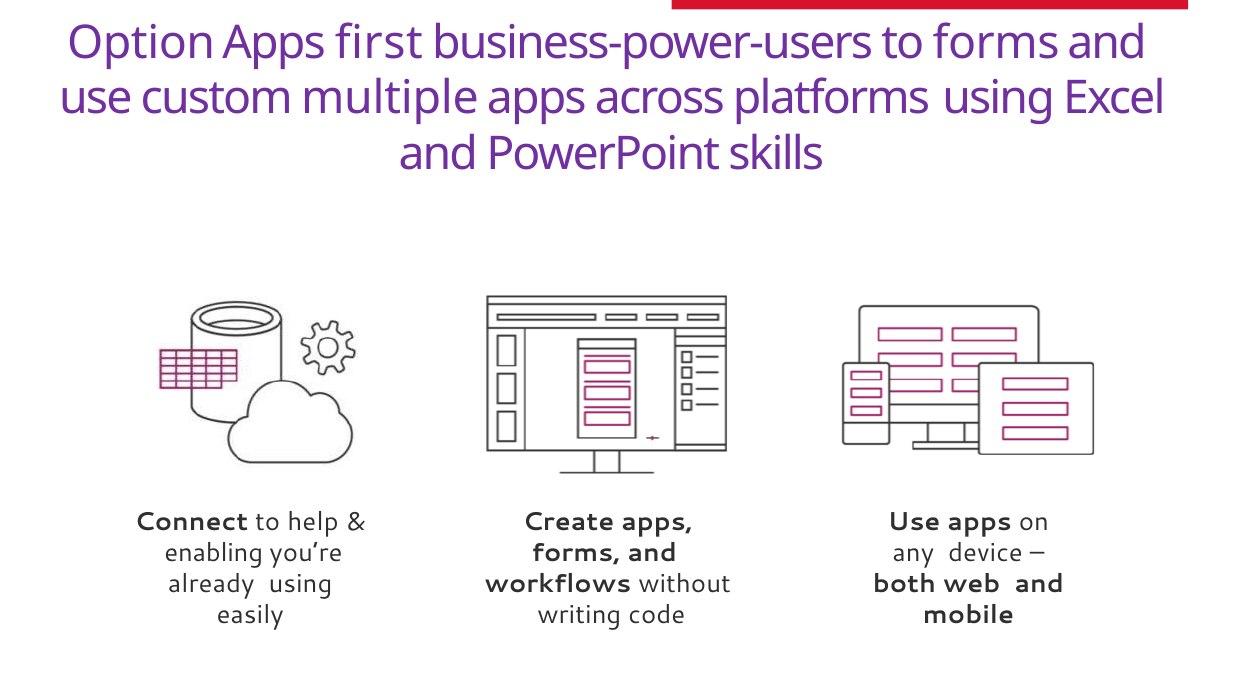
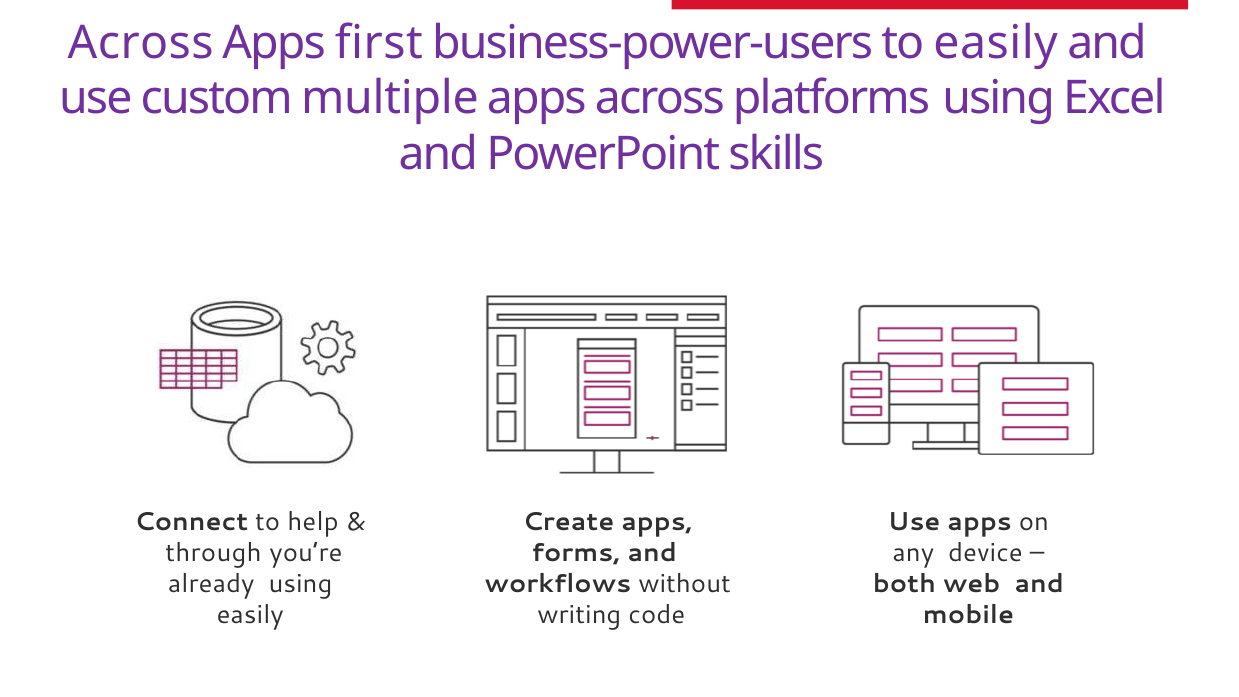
Option at (141, 43): Option -> Across
to forms: forms -> easily
enabling: enabling -> through
